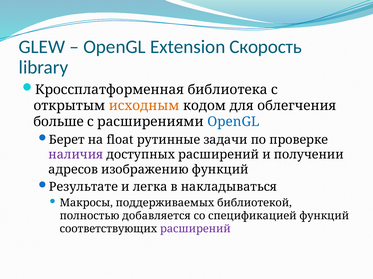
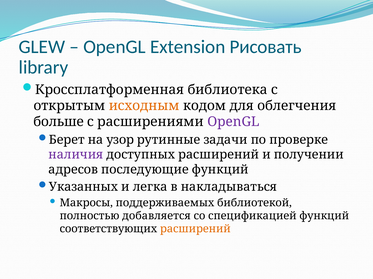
Скорость: Скорость -> Рисовать
OpenGL at (233, 122) colour: blue -> purple
float: float -> узор
изображению: изображению -> последующие
Результате: Результате -> Указанных
расширений at (195, 229) colour: purple -> orange
